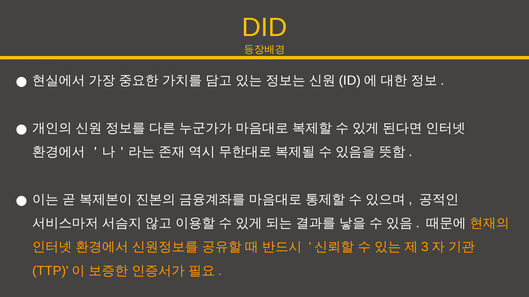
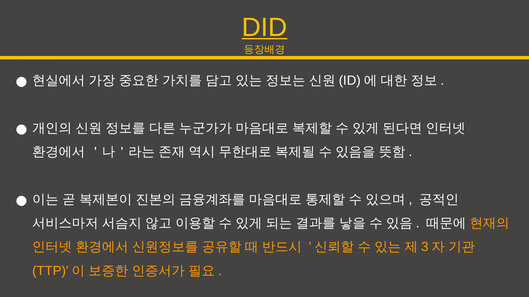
DID underline: none -> present
